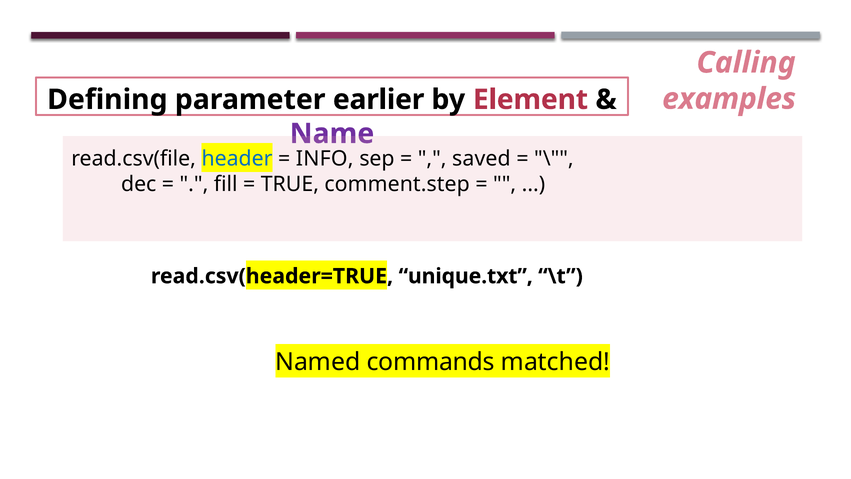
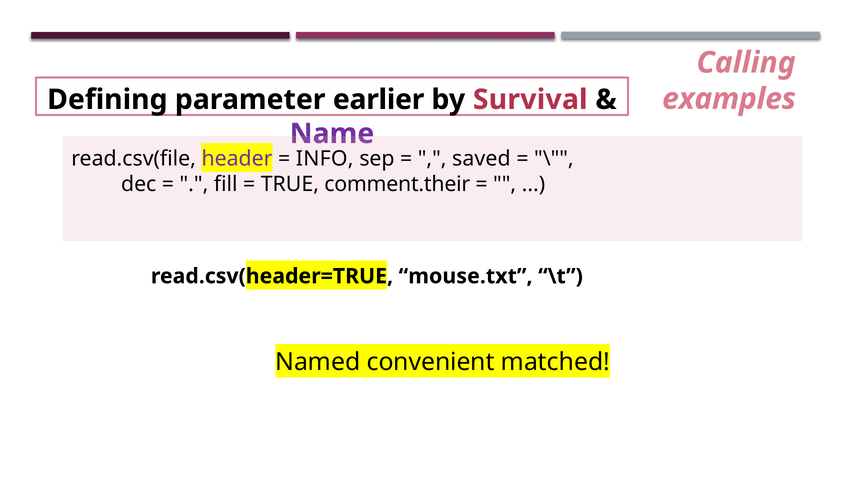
Element: Element -> Survival
header colour: blue -> purple
comment.step: comment.step -> comment.their
unique.txt: unique.txt -> mouse.txt
commands: commands -> convenient
